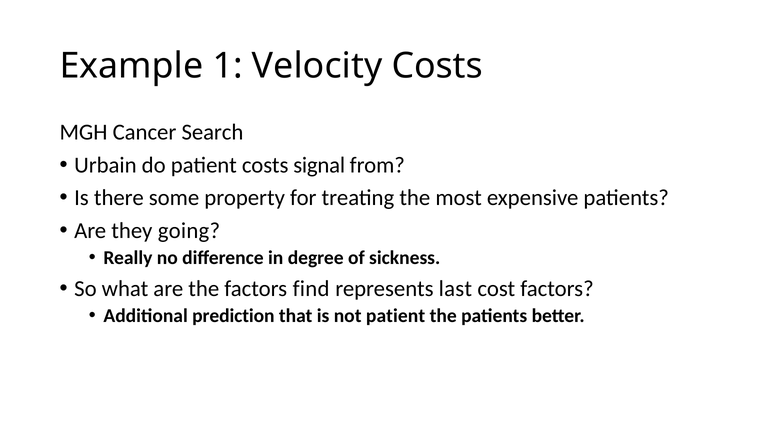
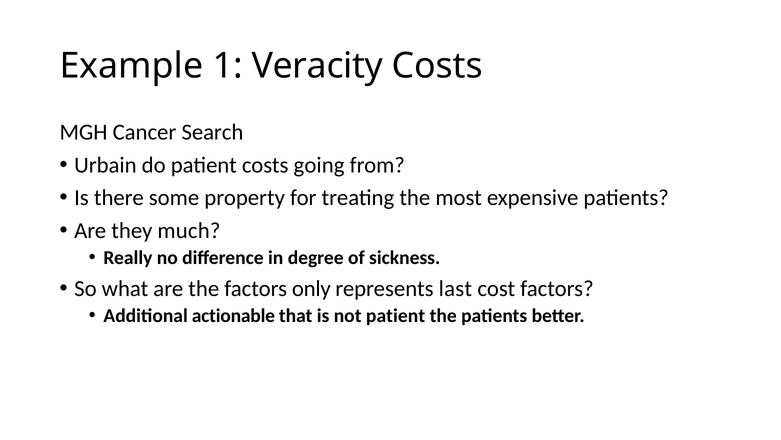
Velocity: Velocity -> Veracity
signal: signal -> going
going: going -> much
find: find -> only
prediction: prediction -> actionable
